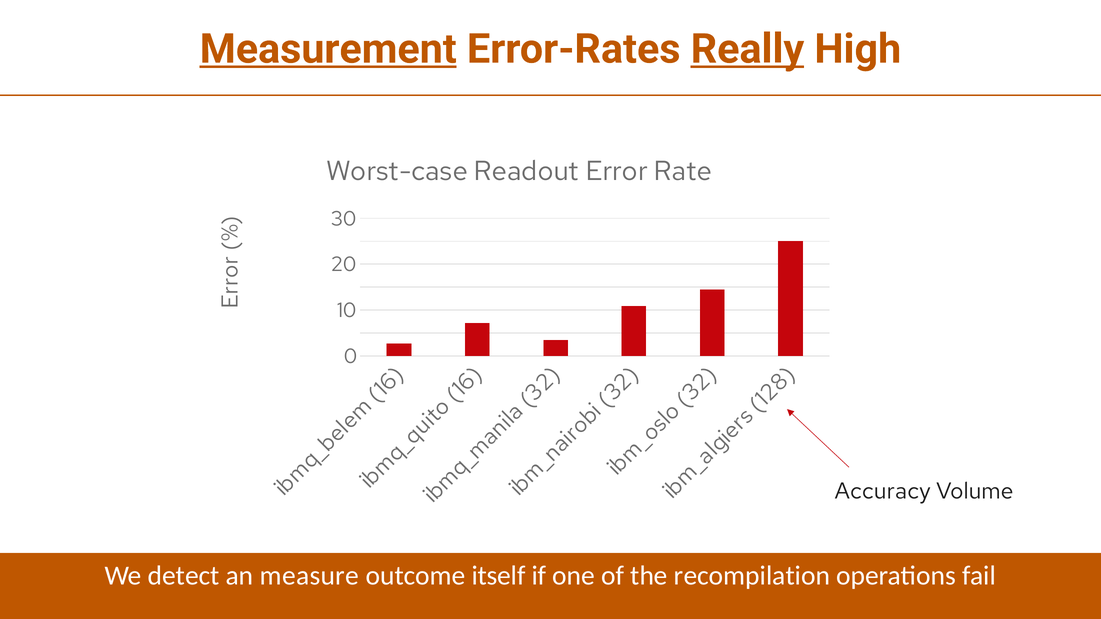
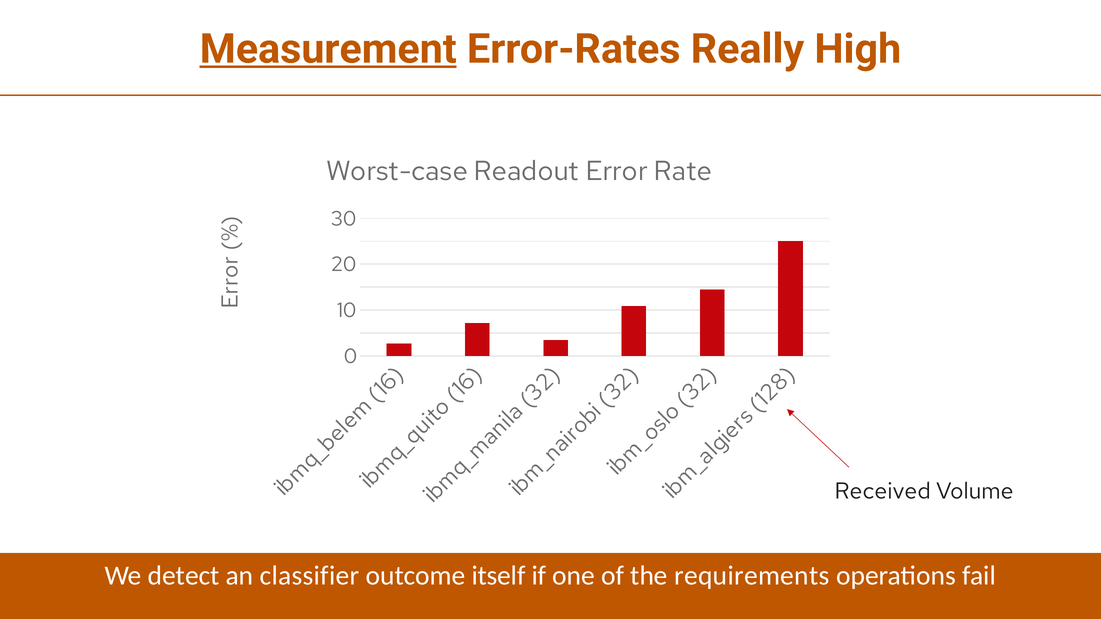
Really underline: present -> none
Accuracy: Accuracy -> Received
measure: measure -> classifier
recompilation: recompilation -> requirements
